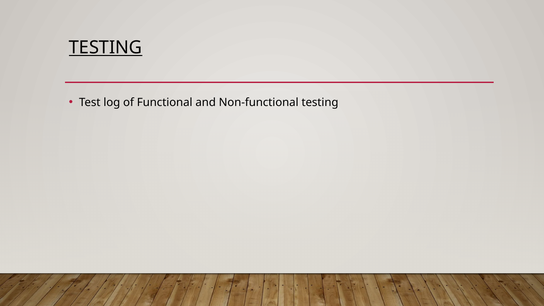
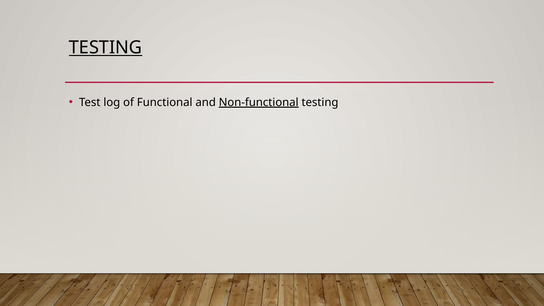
Non-functional underline: none -> present
